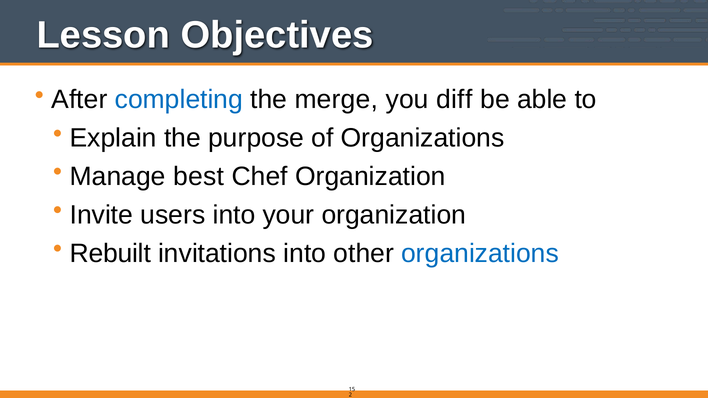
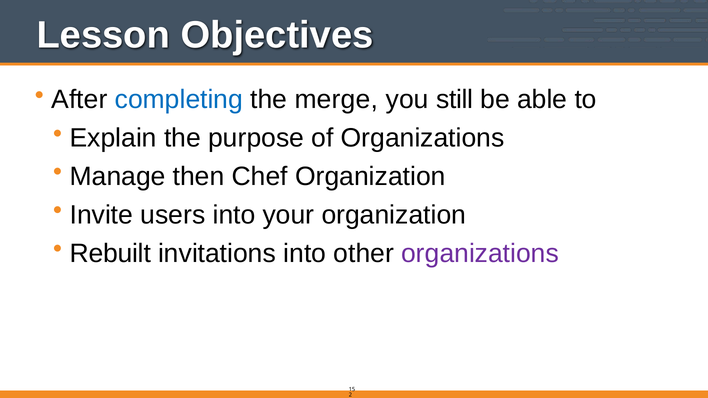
diff: diff -> still
best: best -> then
organizations at (480, 254) colour: blue -> purple
